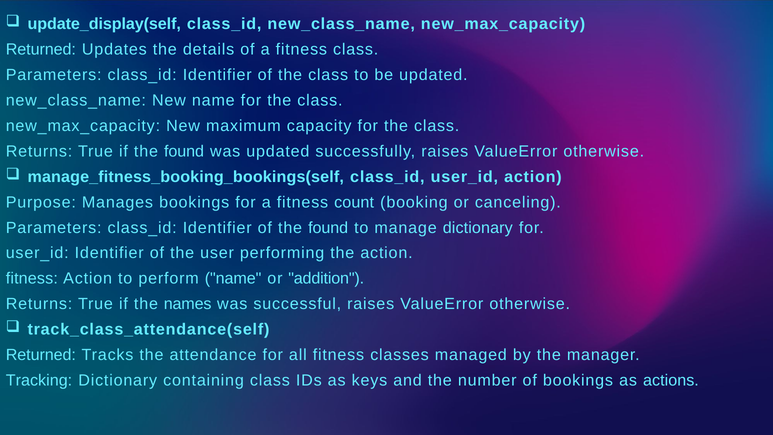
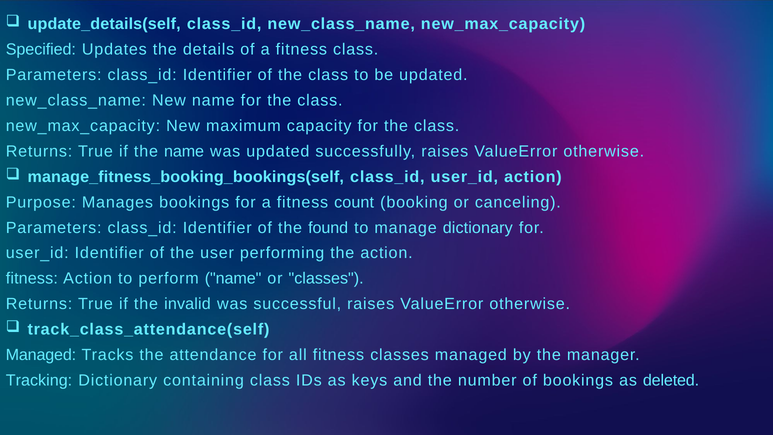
update_display(self: update_display(self -> update_details(self
Returned at (41, 49): Returned -> Specified
if the found: found -> name
or addition: addition -> classes
names: names -> invalid
Returned at (41, 355): Returned -> Managed
actions: actions -> deleted
